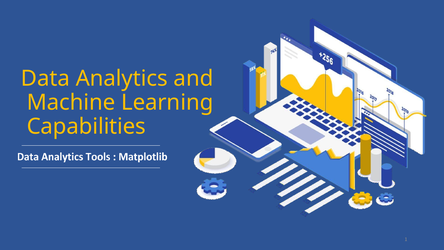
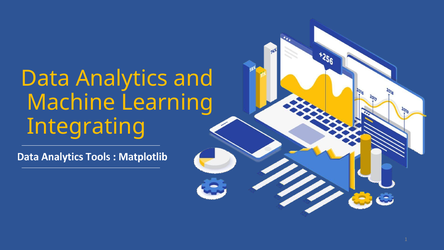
Capabilities: Capabilities -> Integrating
